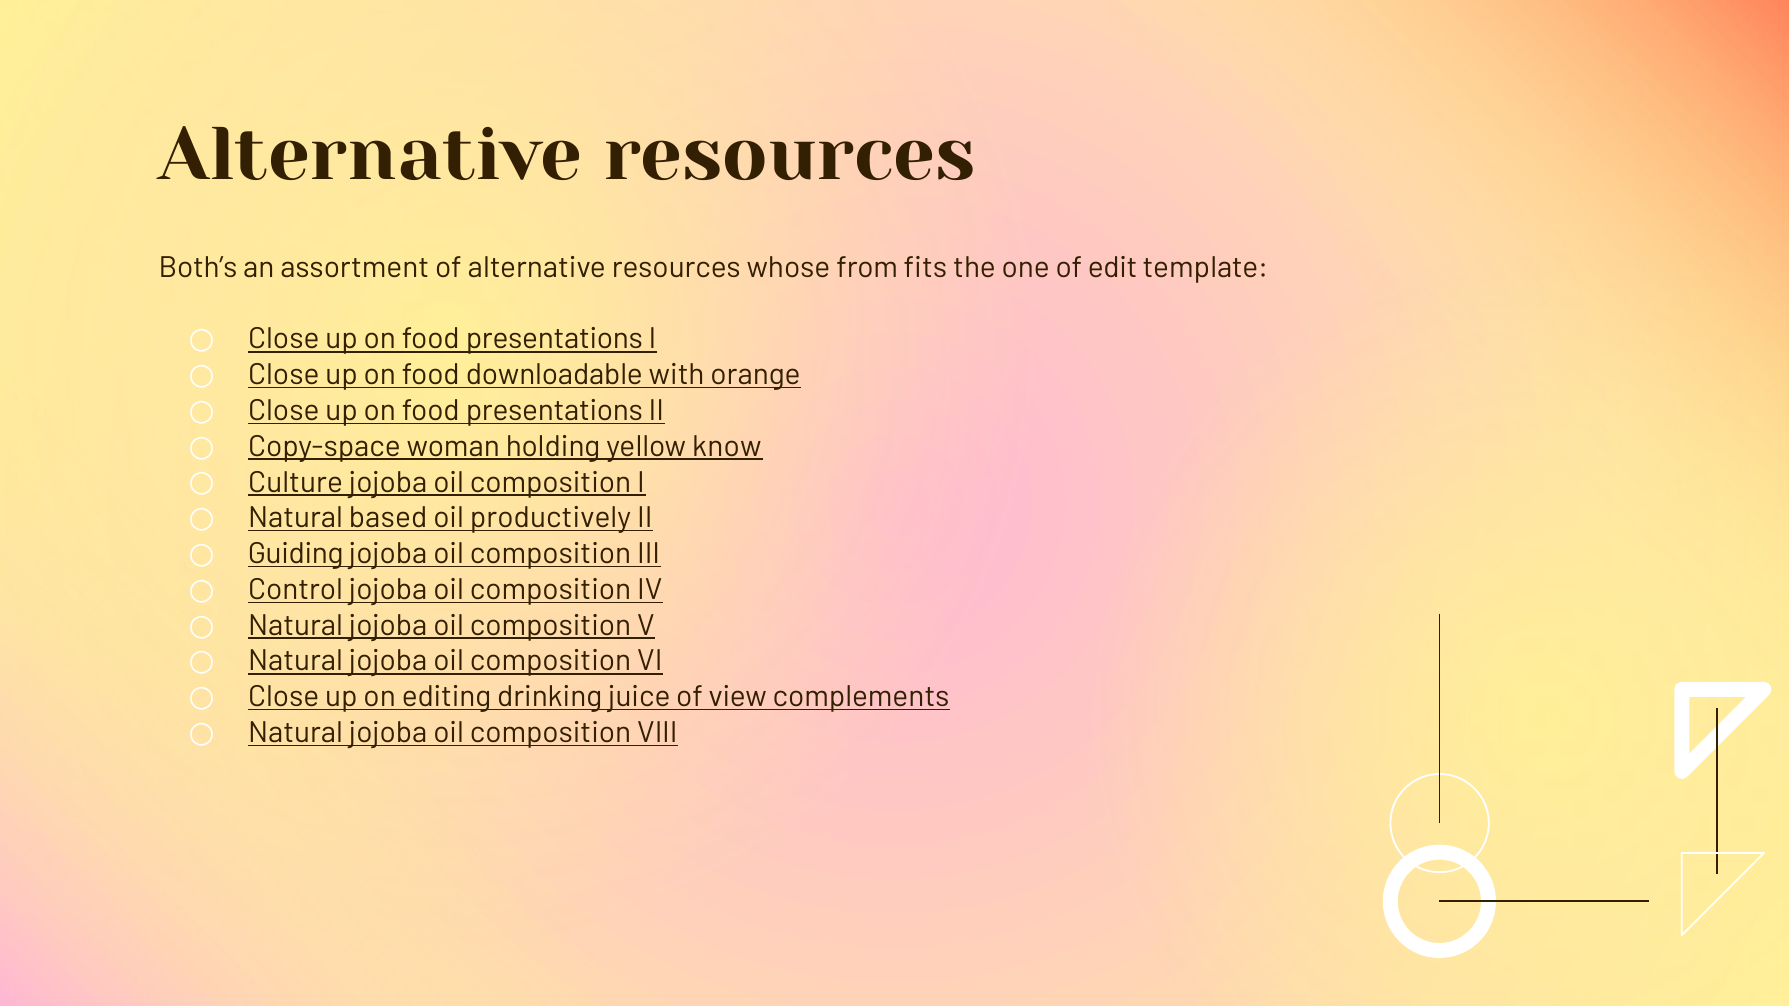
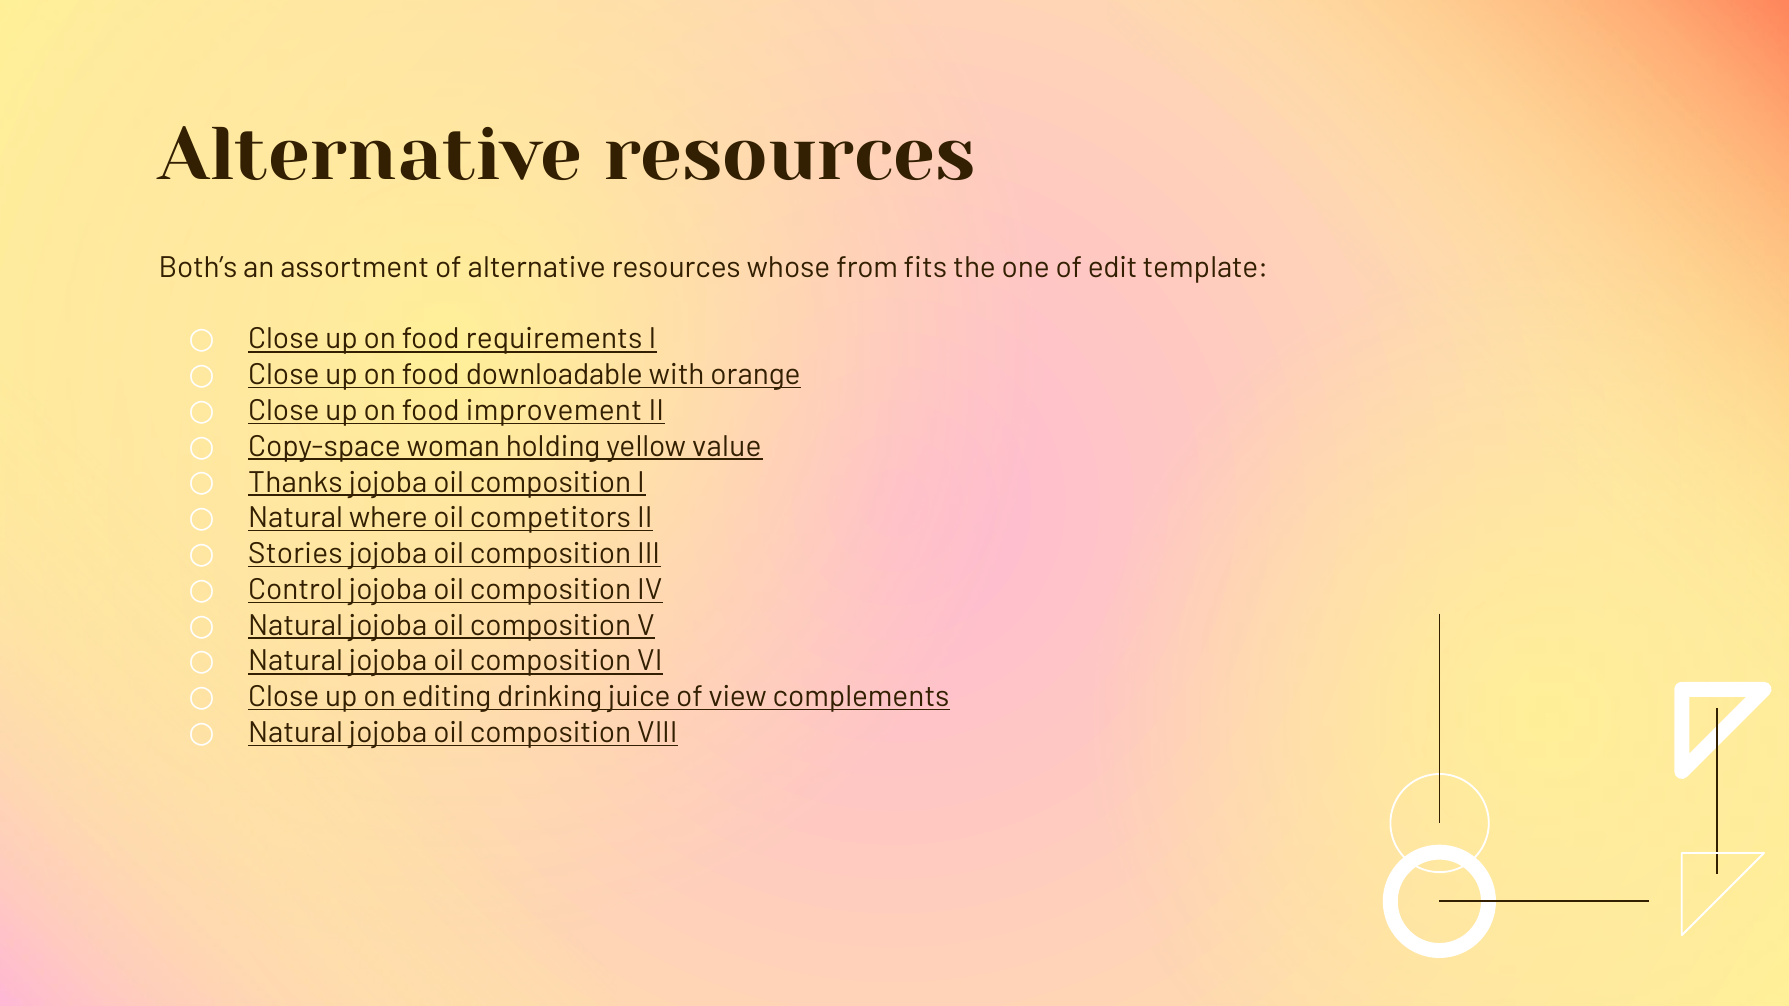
presentations at (554, 339): presentations -> requirements
presentations at (554, 411): presentations -> improvement
know: know -> value
Culture: Culture -> Thanks
based: based -> where
productively: productively -> competitors
Guiding: Guiding -> Stories
